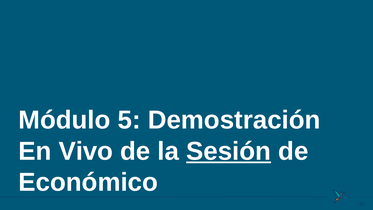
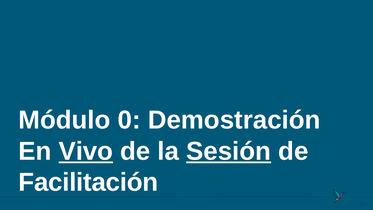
5: 5 -> 0
Vivo underline: none -> present
Económico: Económico -> Facilitación
